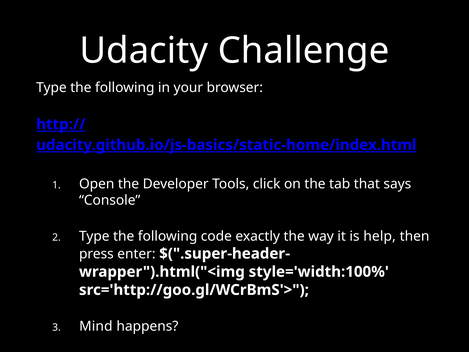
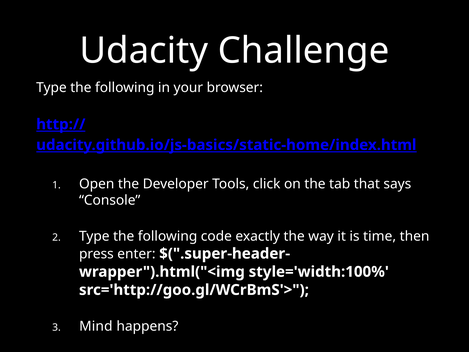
help: help -> time
